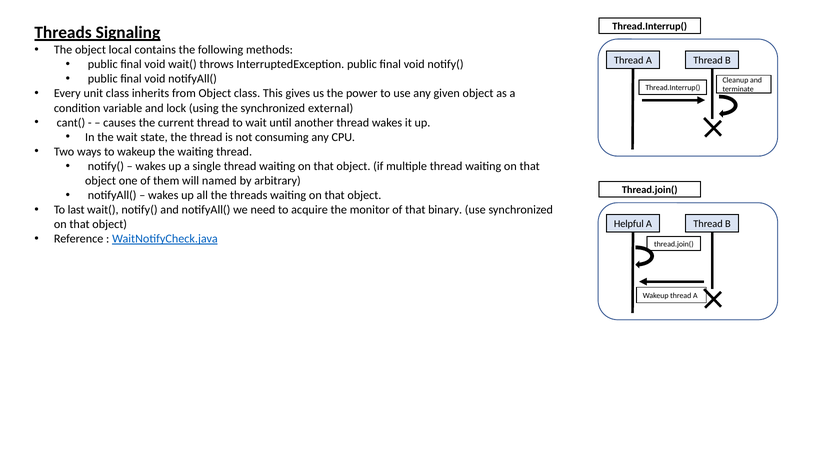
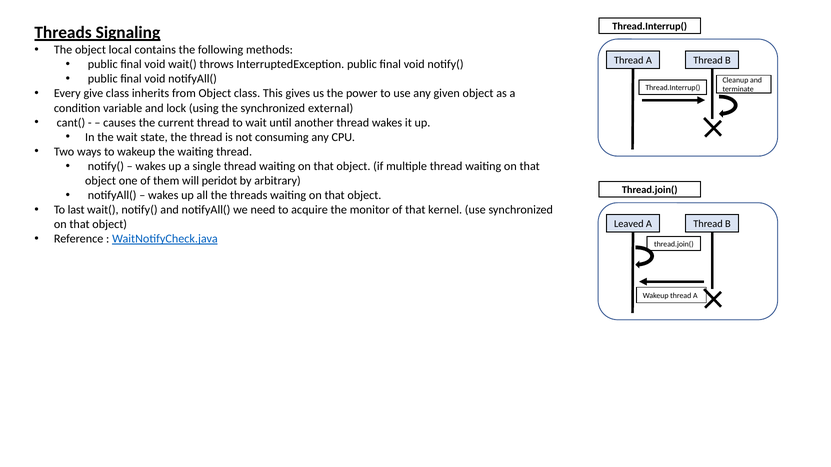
unit: unit -> give
named: named -> peridot
binary: binary -> kernel
Helpful: Helpful -> Leaved
